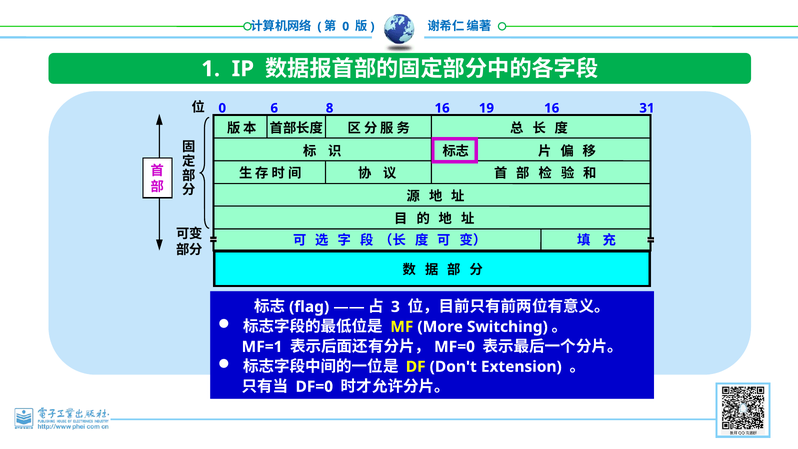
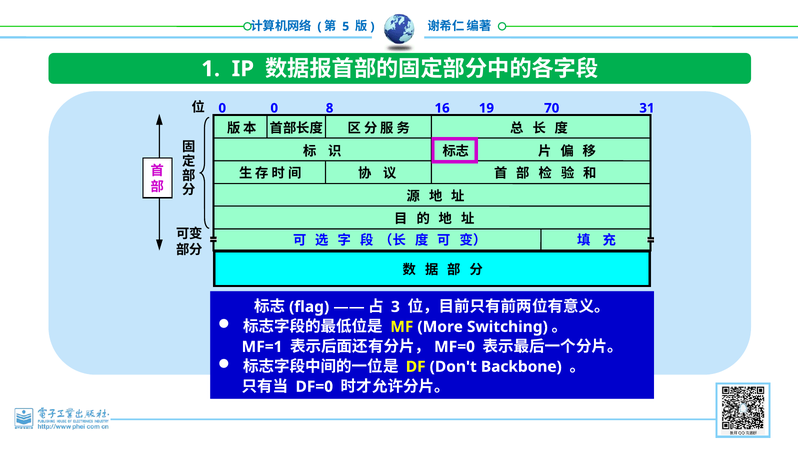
0 at (346, 26): 0 -> 5
0 6: 6 -> 0
19 16: 16 -> 70
Extension: Extension -> Backbone
